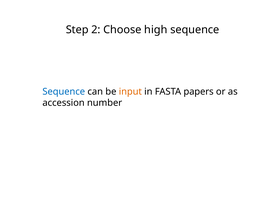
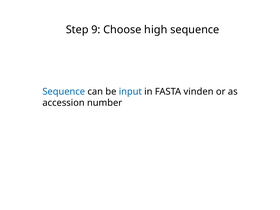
2: 2 -> 9
input colour: orange -> blue
papers: papers -> vinden
